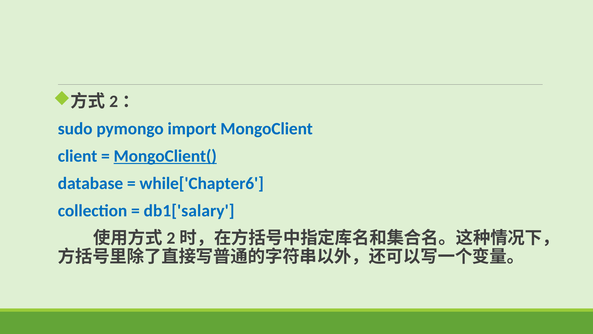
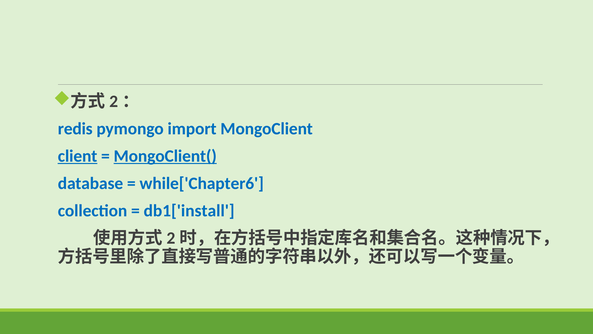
sudo: sudo -> redis
client underline: none -> present
db1['salary: db1['salary -> db1['install
